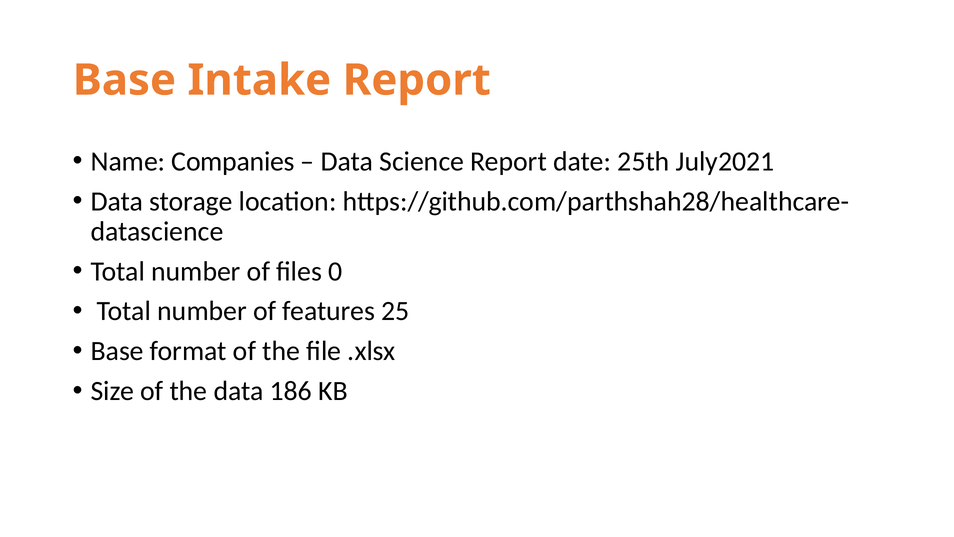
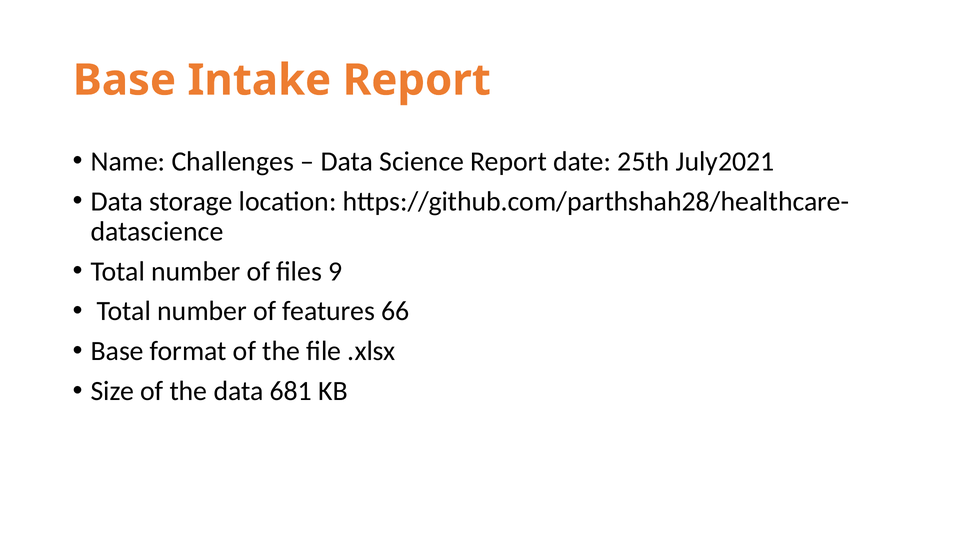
Companies: Companies -> Challenges
0: 0 -> 9
25: 25 -> 66
186: 186 -> 681
